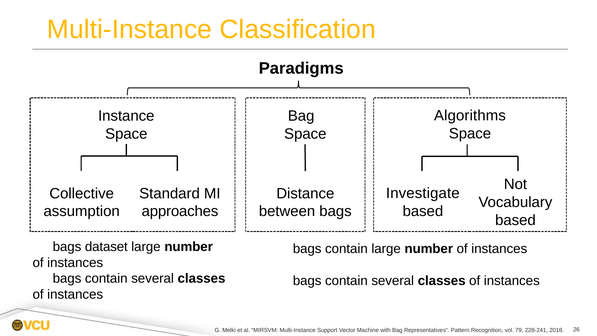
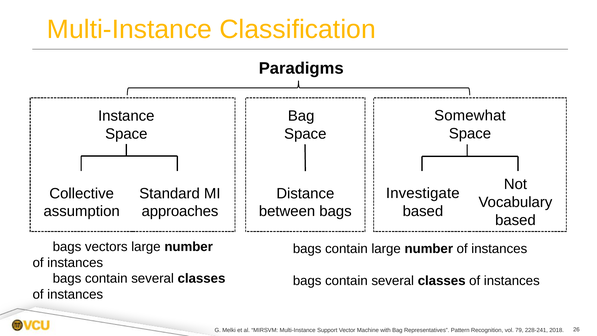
Algorithms: Algorithms -> Somewhat
dataset: dataset -> vectors
